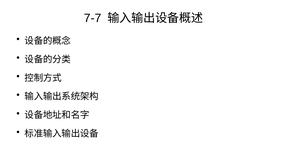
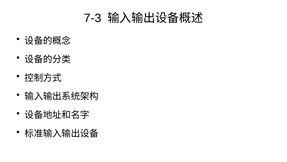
7-7: 7-7 -> 7-3
